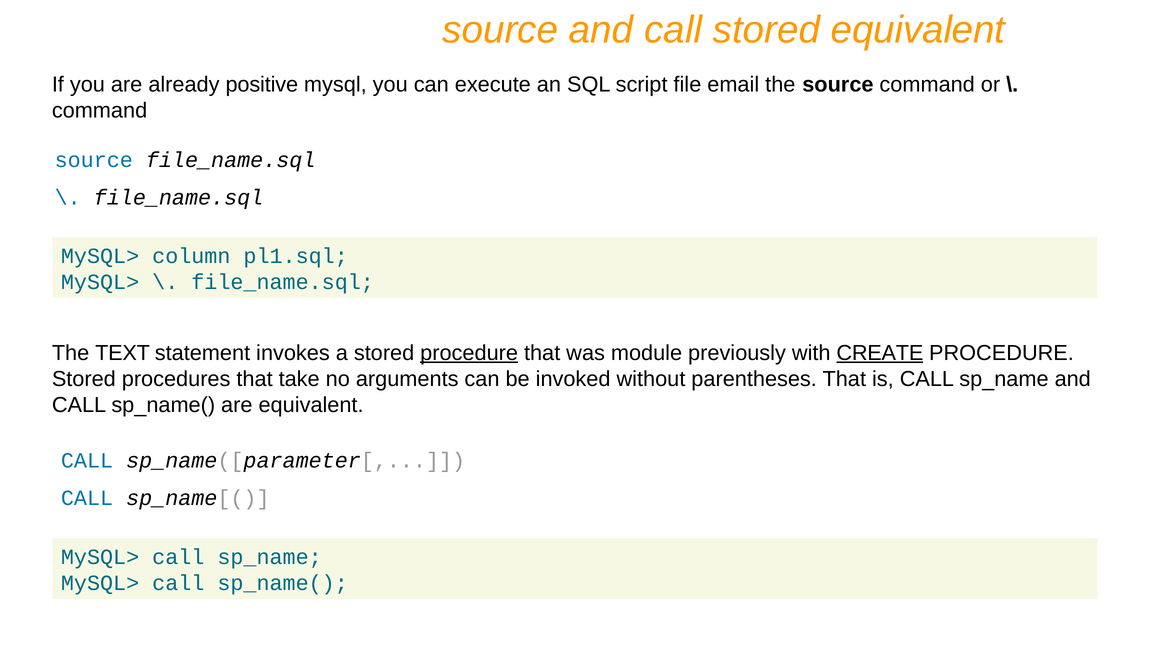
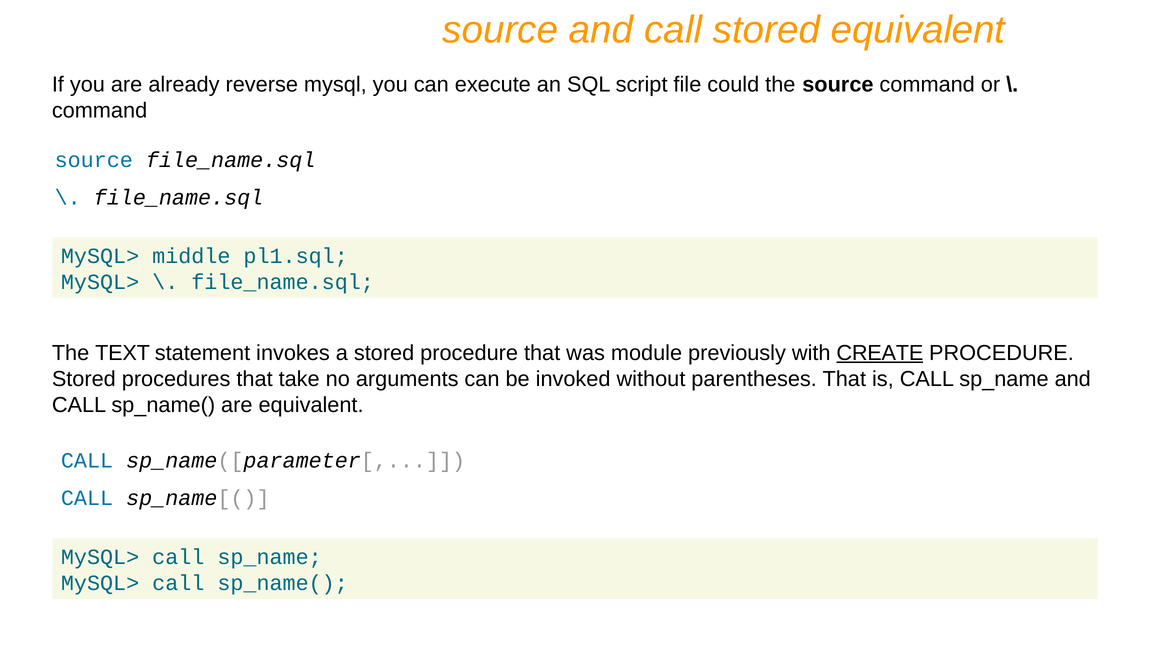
positive: positive -> reverse
email: email -> could
column: column -> middle
procedure at (469, 353) underline: present -> none
